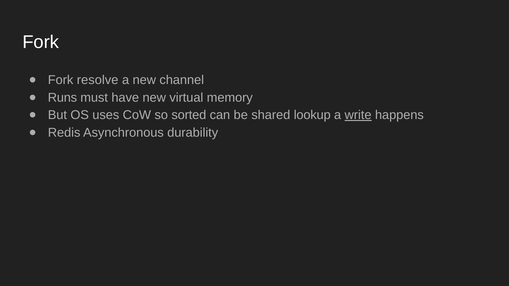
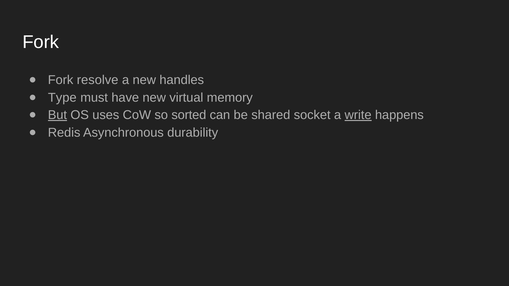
channel: channel -> handles
Runs: Runs -> Type
But underline: none -> present
lookup: lookup -> socket
